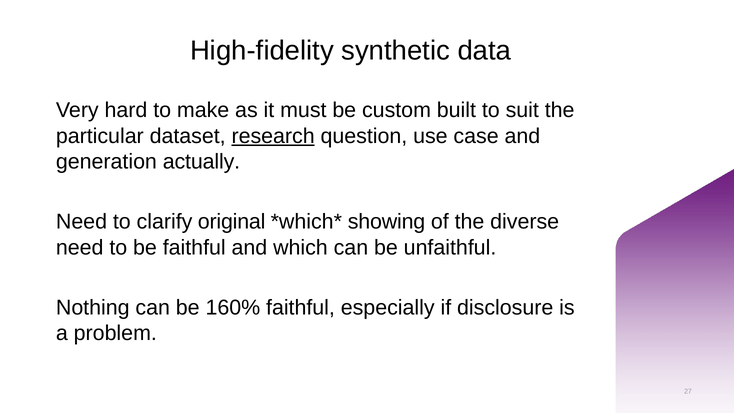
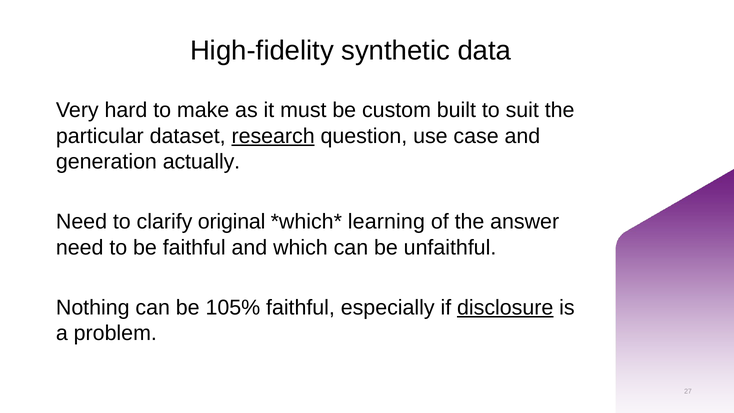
showing: showing -> learning
diverse: diverse -> answer
160%: 160% -> 105%
disclosure underline: none -> present
